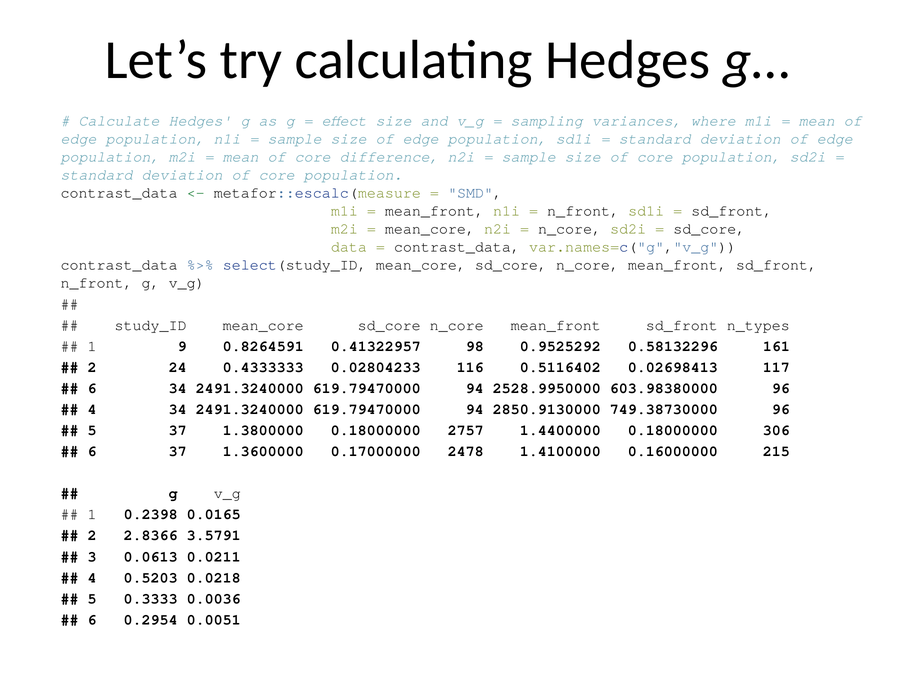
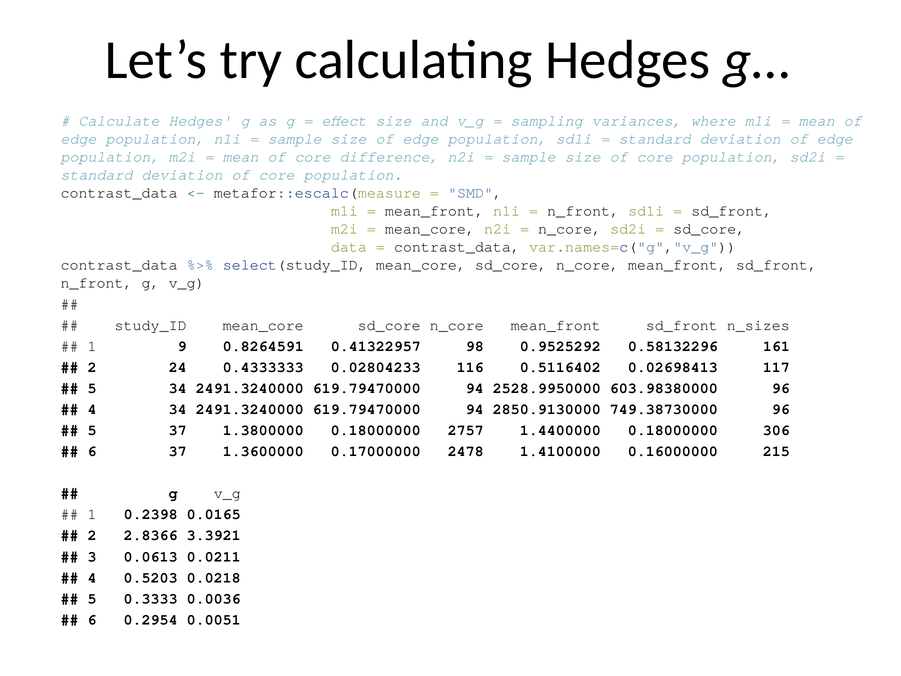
n_types: n_types -> n_sizes
6 at (92, 388): 6 -> 5
3.5791: 3.5791 -> 3.3921
